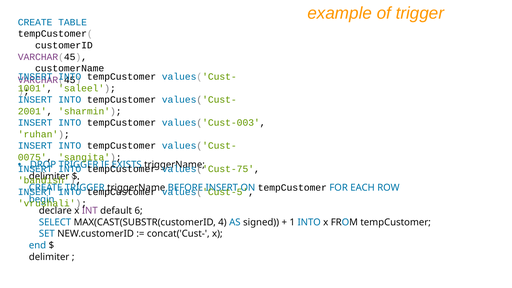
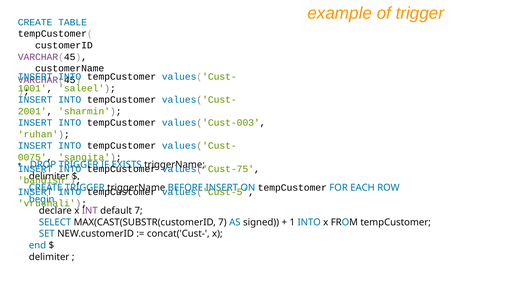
default 6: 6 -> 7
MAX(CAST(SUBSTR(customerID 4: 4 -> 7
